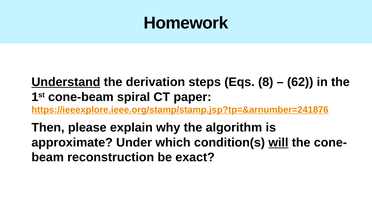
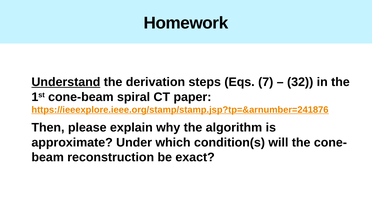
8: 8 -> 7
62: 62 -> 32
will underline: present -> none
